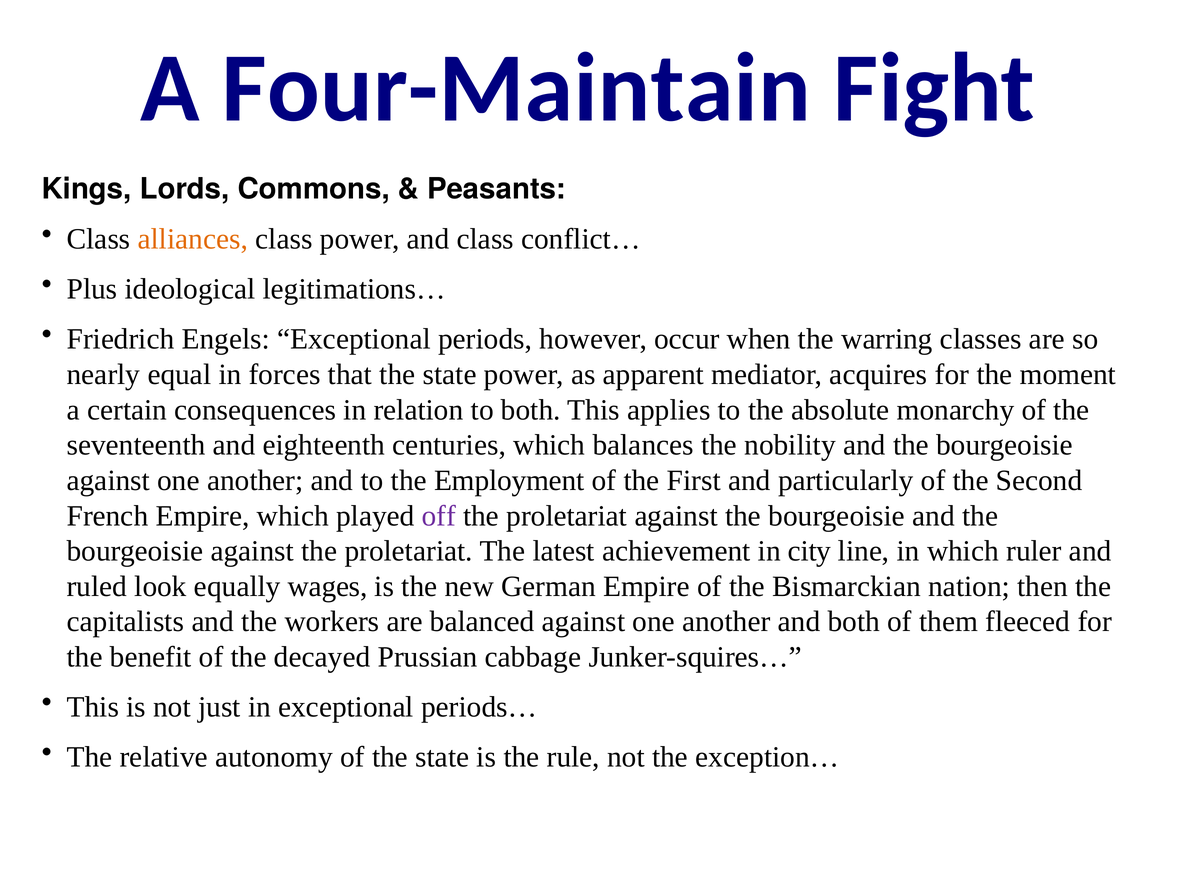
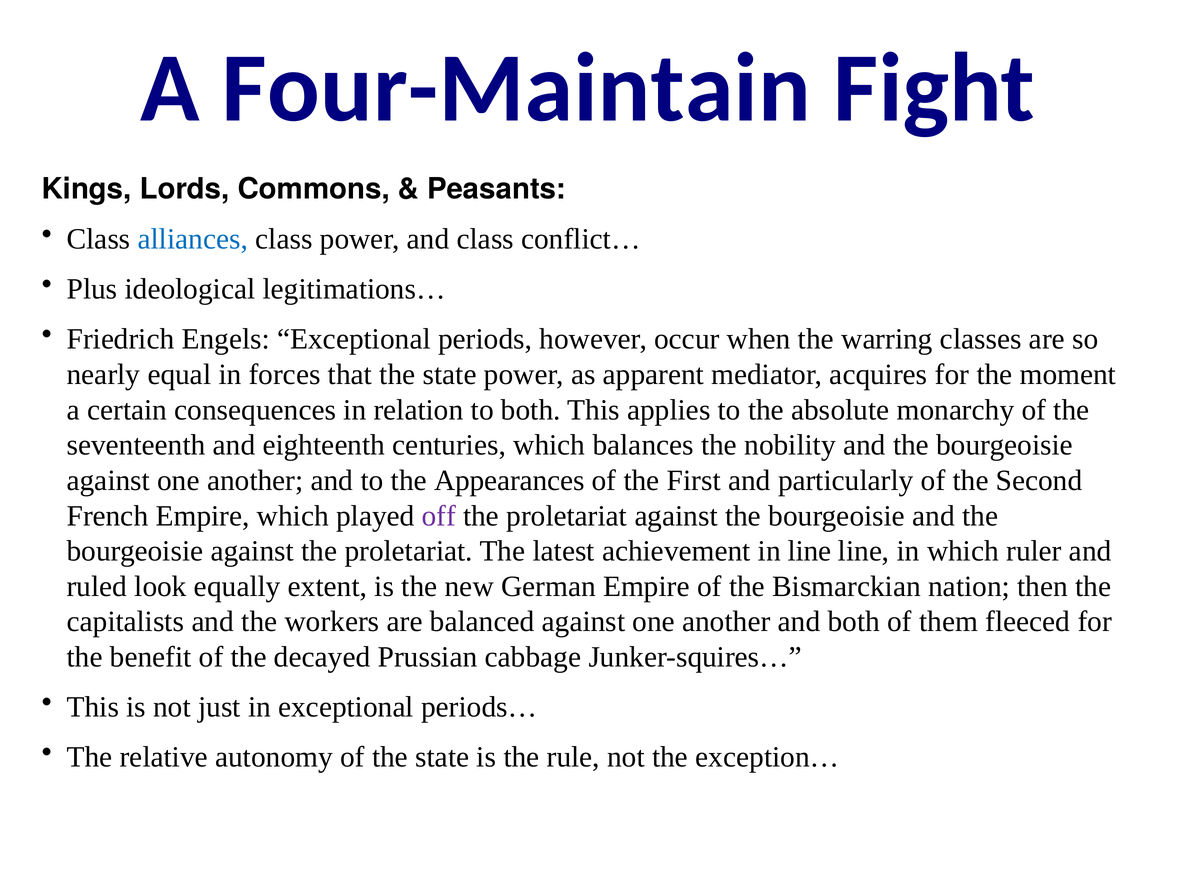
alliances colour: orange -> blue
Employment: Employment -> Appearances
in city: city -> line
wages: wages -> extent
